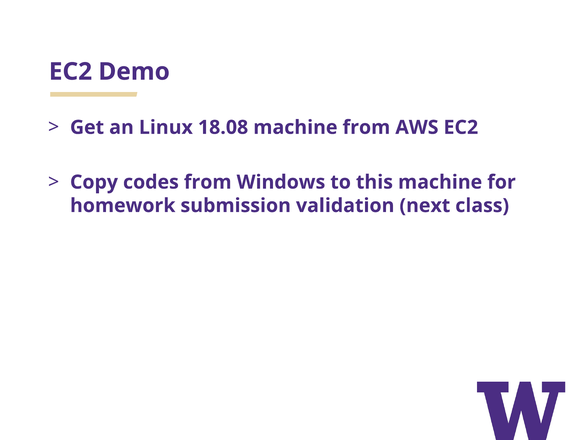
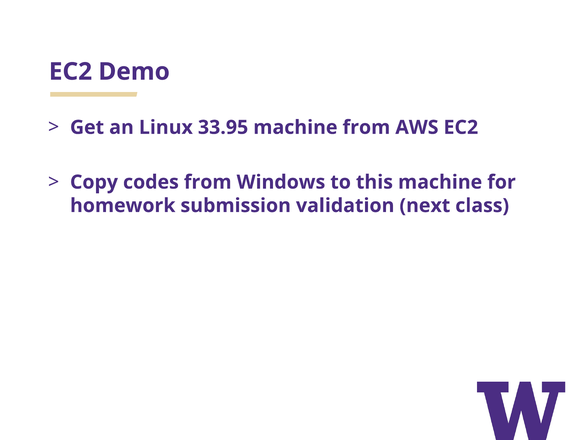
18.08: 18.08 -> 33.95
